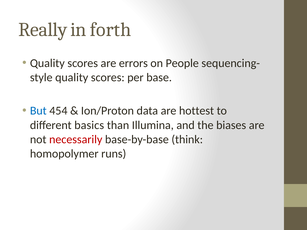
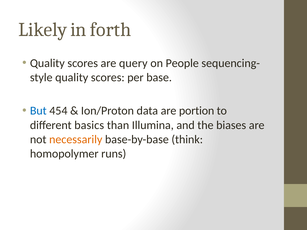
Really: Really -> Likely
errors: errors -> query
hottest: hottest -> portion
necessarily colour: red -> orange
